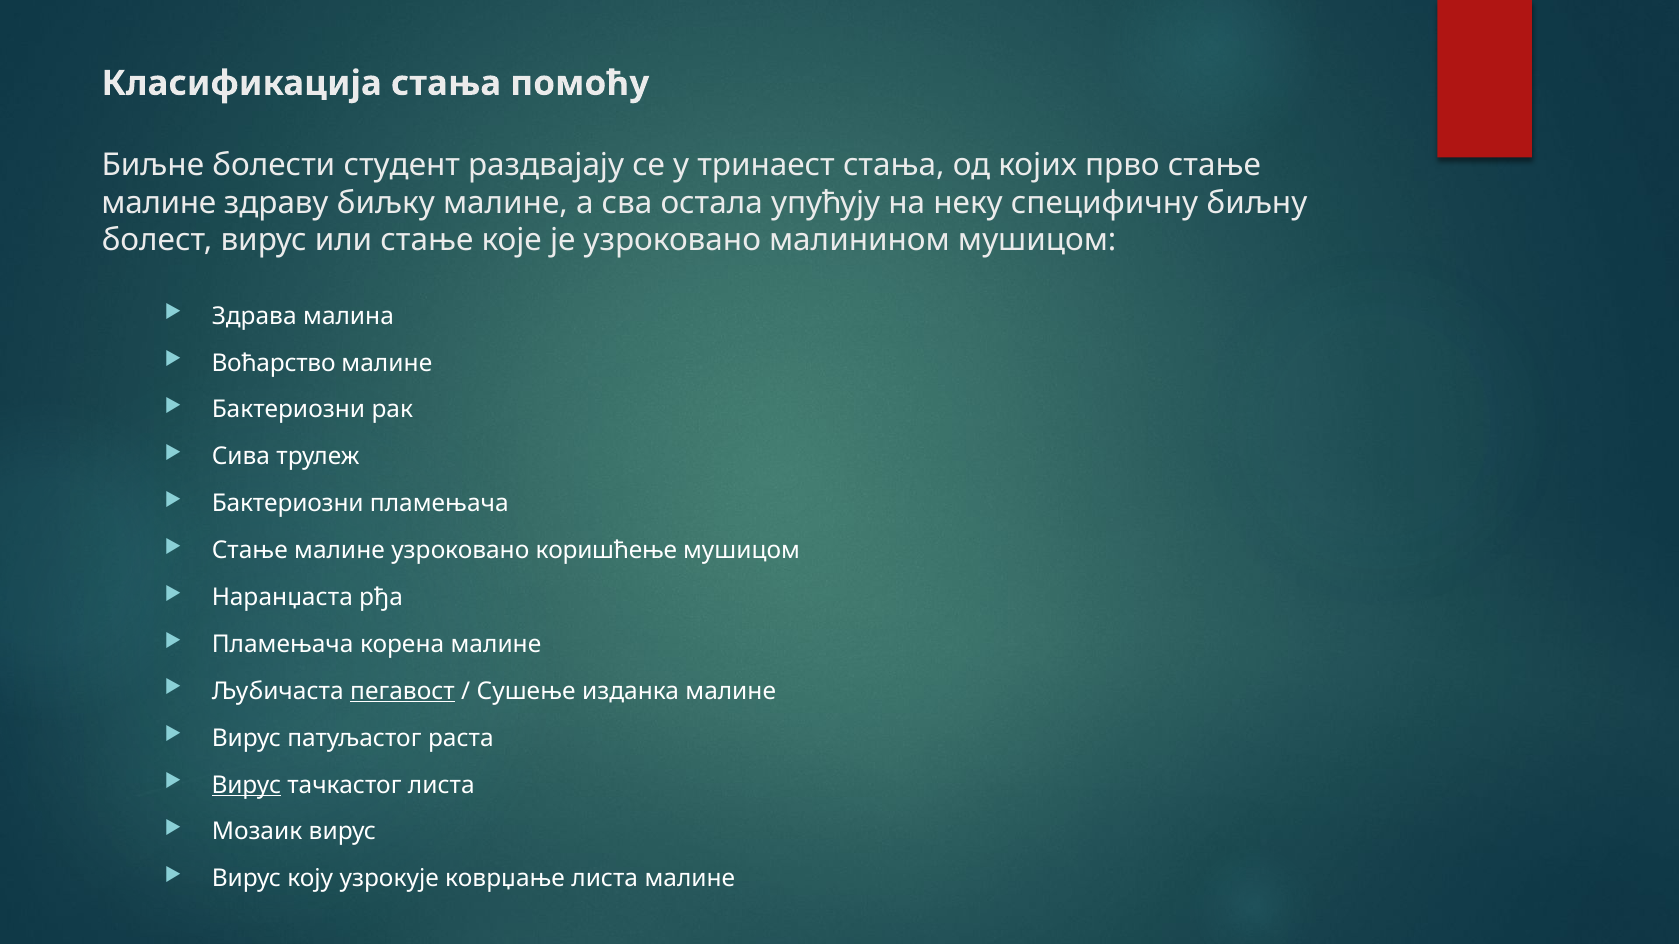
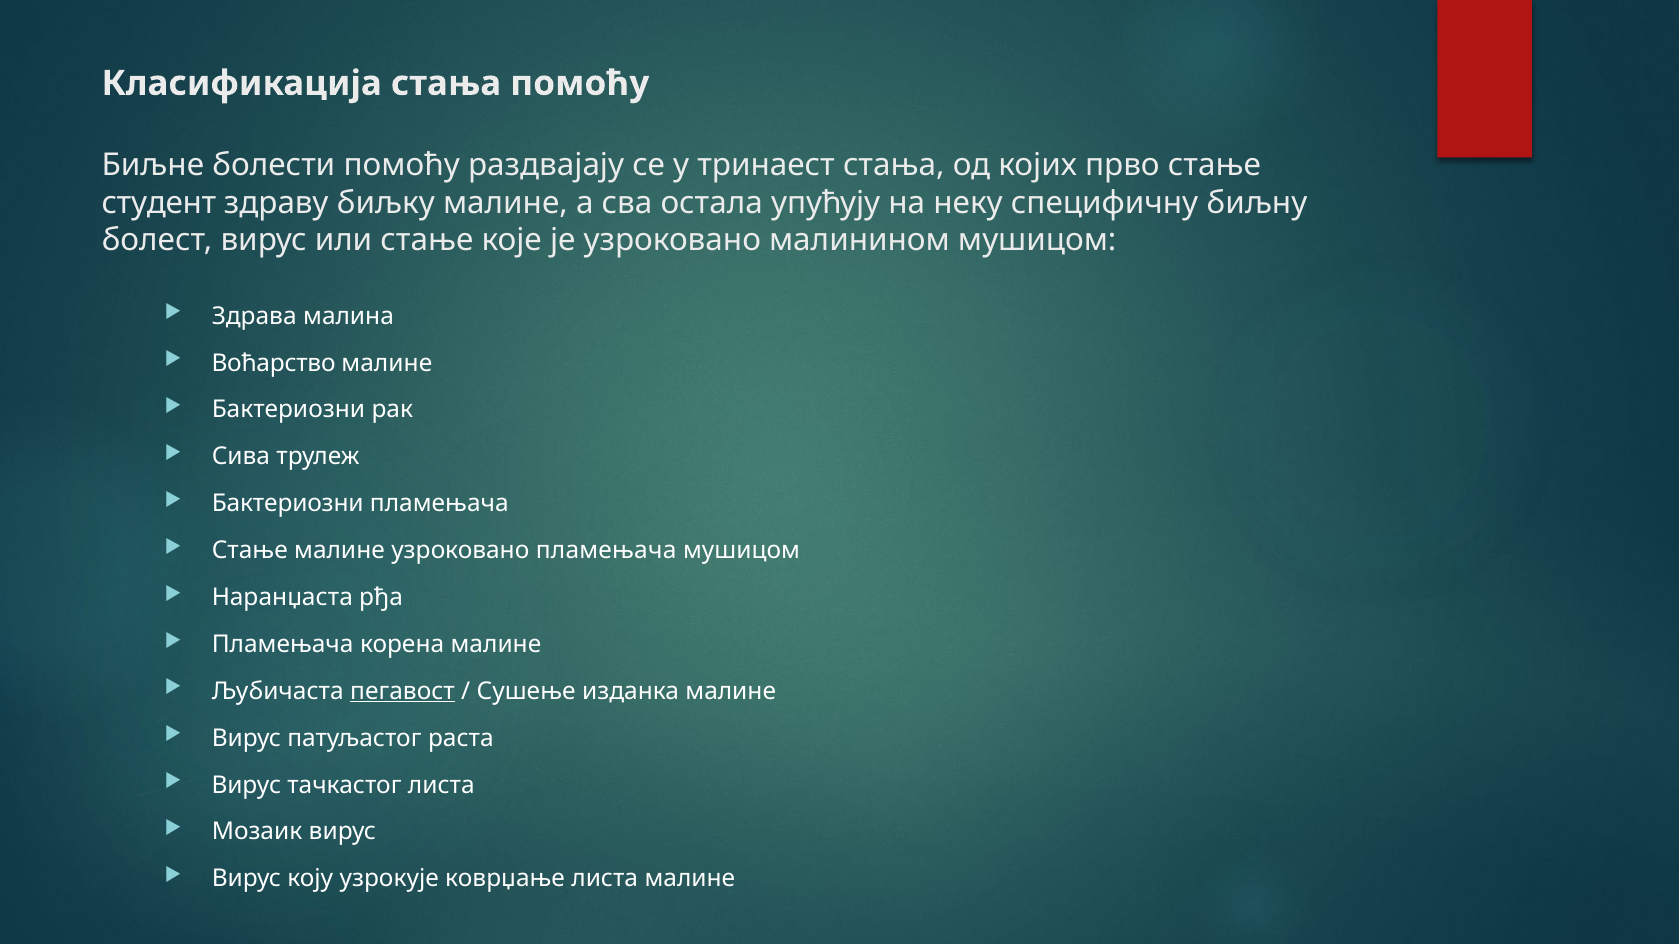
болести студент: студент -> помоћу
малине at (159, 203): малине -> студент
узроковано коришћење: коришћење -> пламењача
Вирус at (246, 785) underline: present -> none
